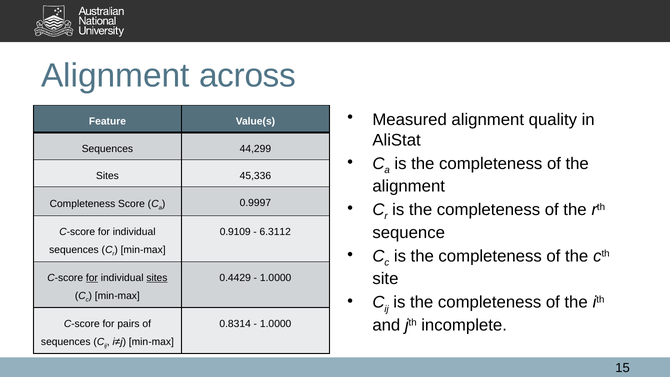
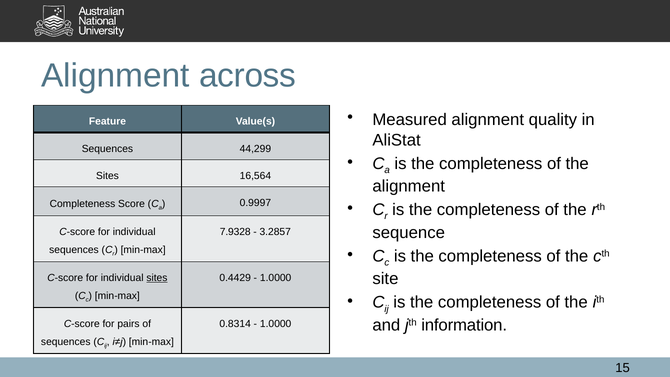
45,336: 45,336 -> 16,564
0.9109: 0.9109 -> 7.9328
6.3112: 6.3112 -> 3.2857
for at (92, 278) underline: present -> none
incomplete: incomplete -> information
